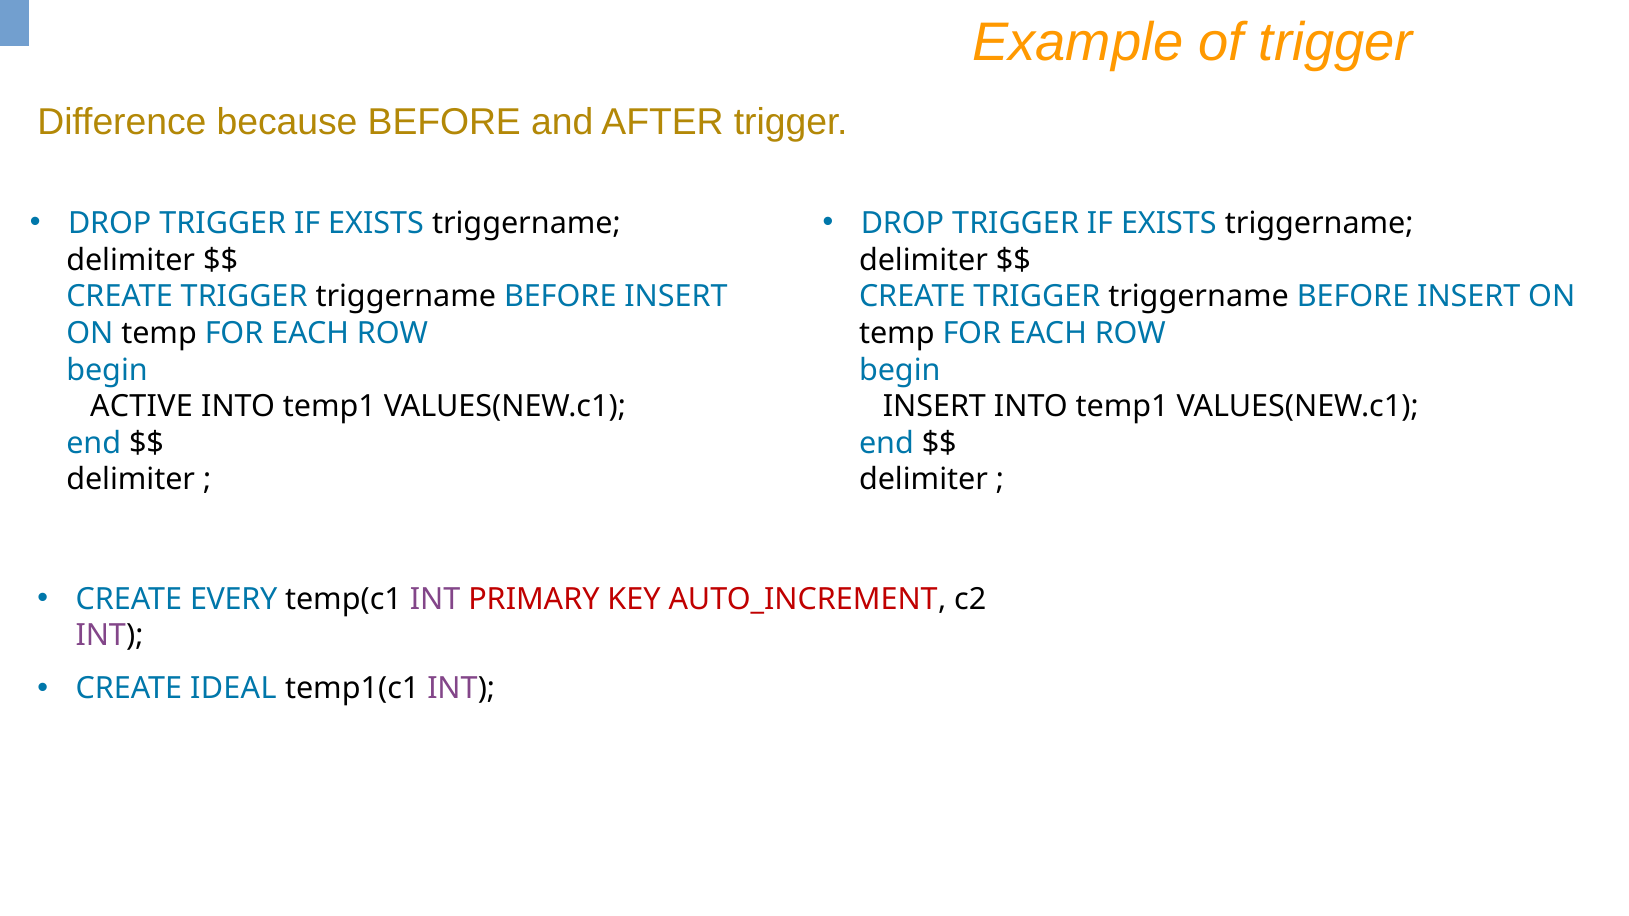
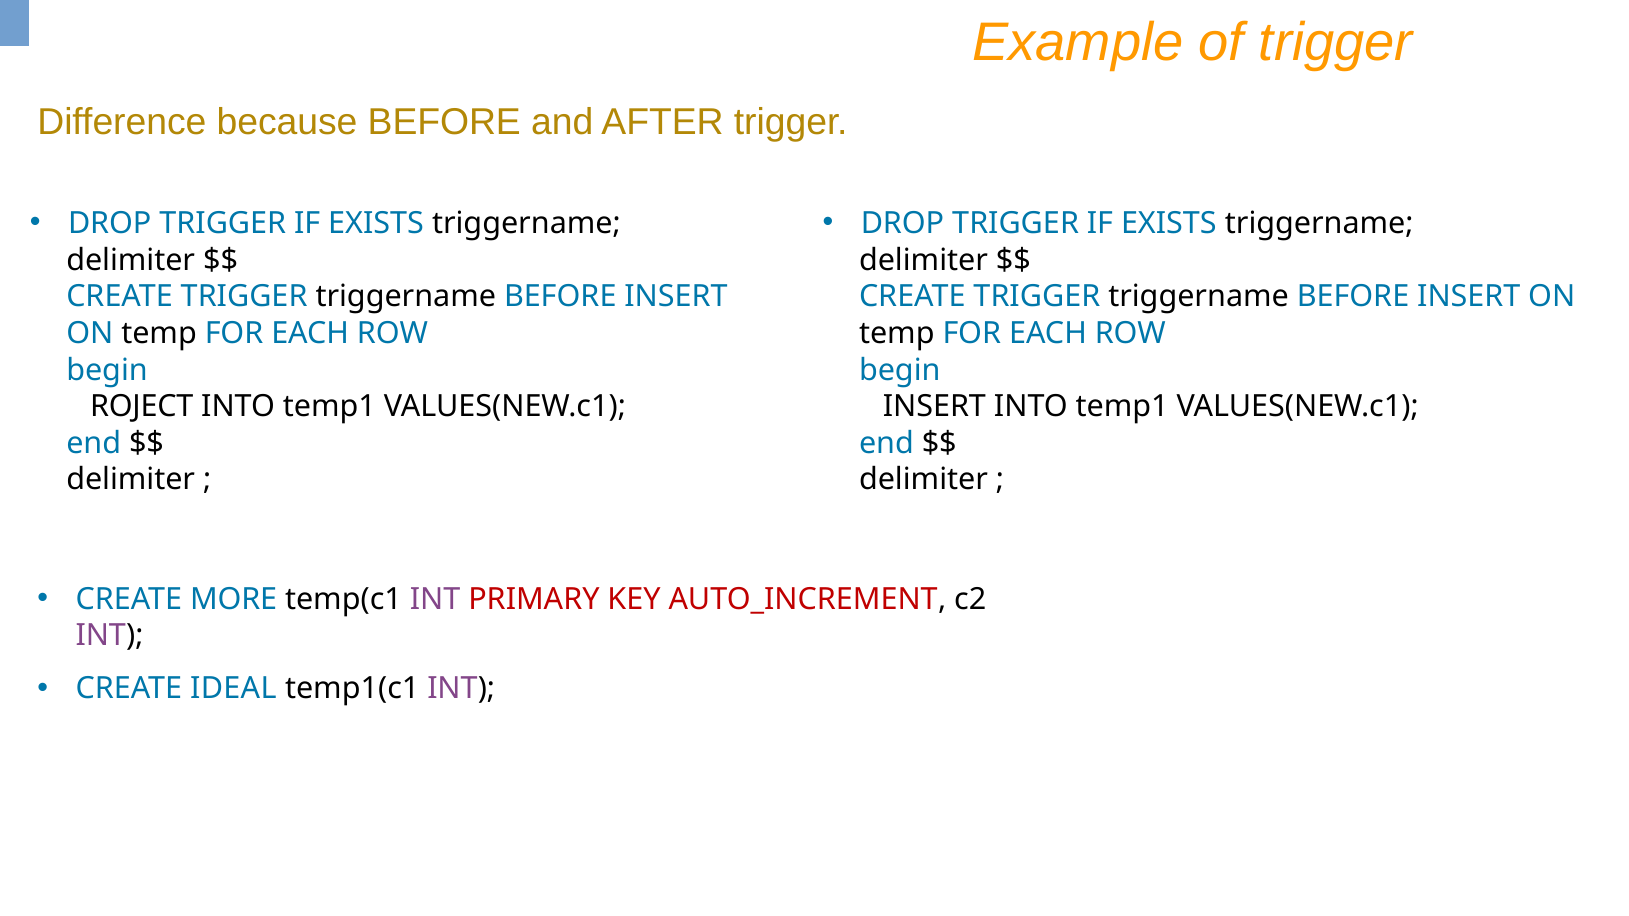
ACTIVE: ACTIVE -> ROJECT
EVERY: EVERY -> MORE
